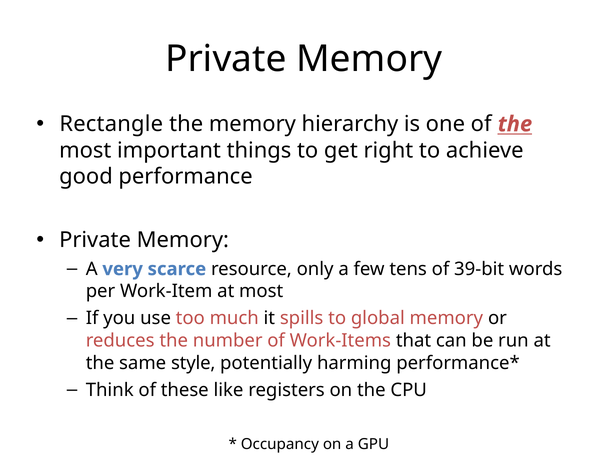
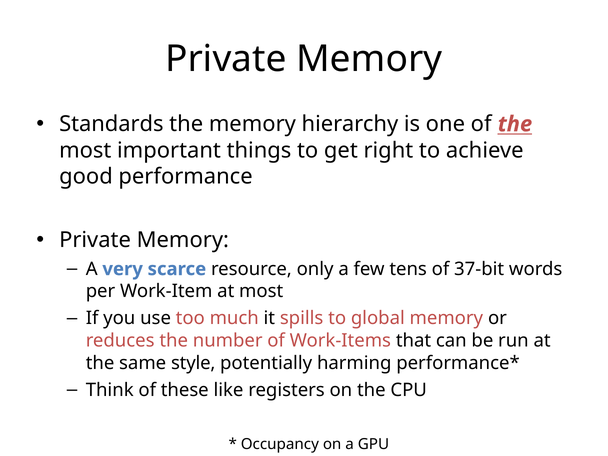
Rectangle: Rectangle -> Standards
39-bit: 39-bit -> 37-bit
